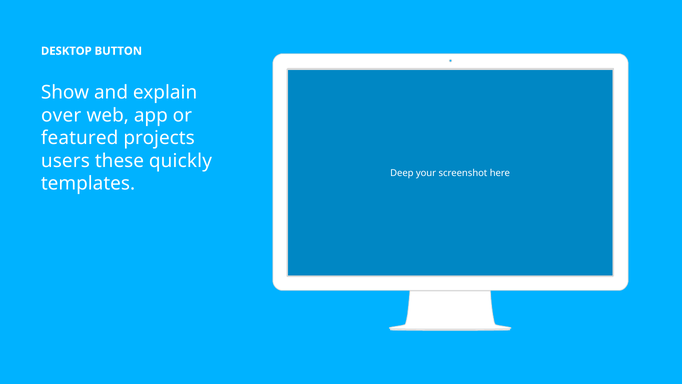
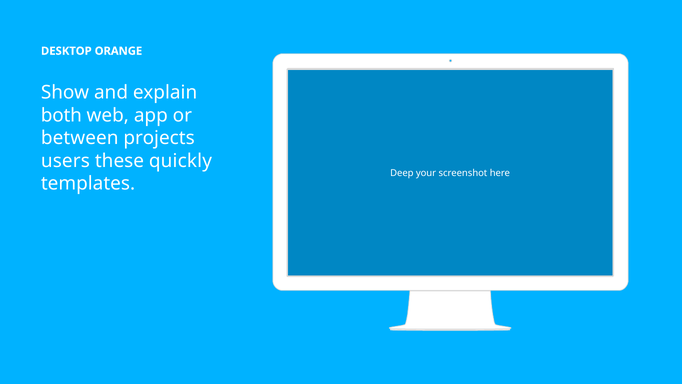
BUTTON: BUTTON -> ORANGE
over: over -> both
featured: featured -> between
